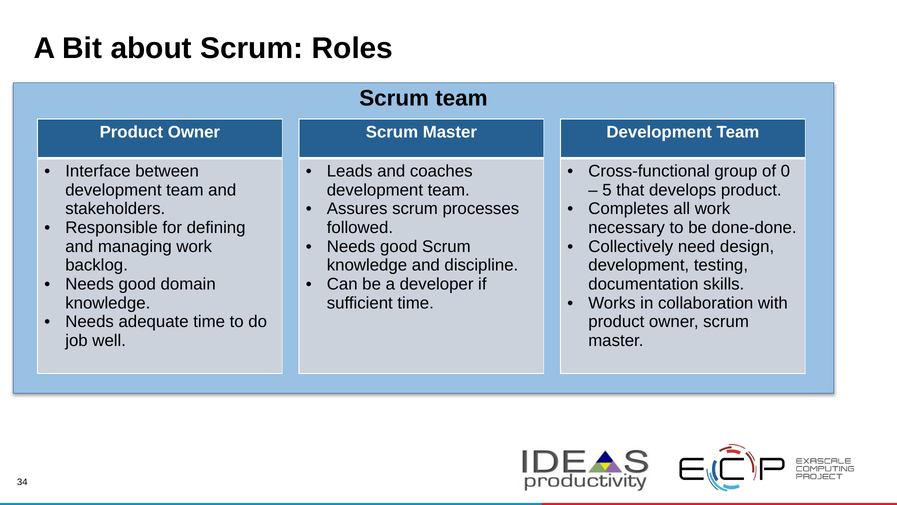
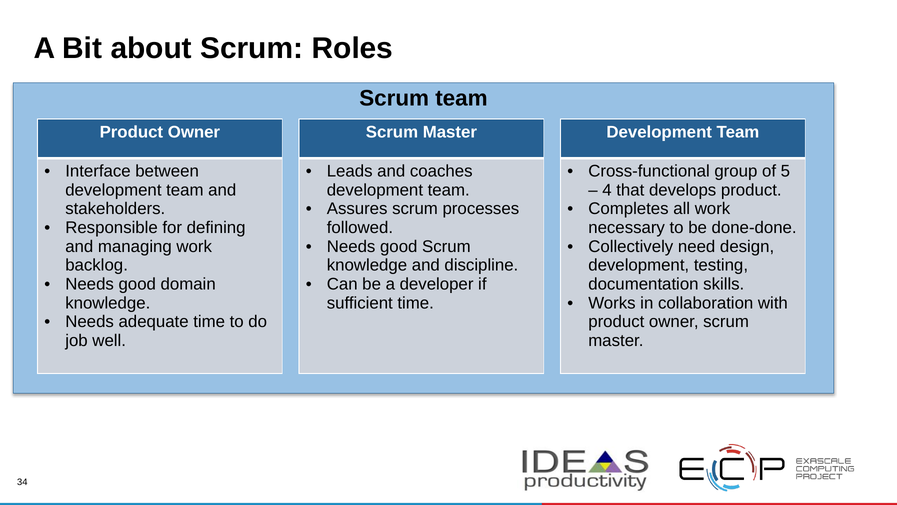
0: 0 -> 5
5: 5 -> 4
